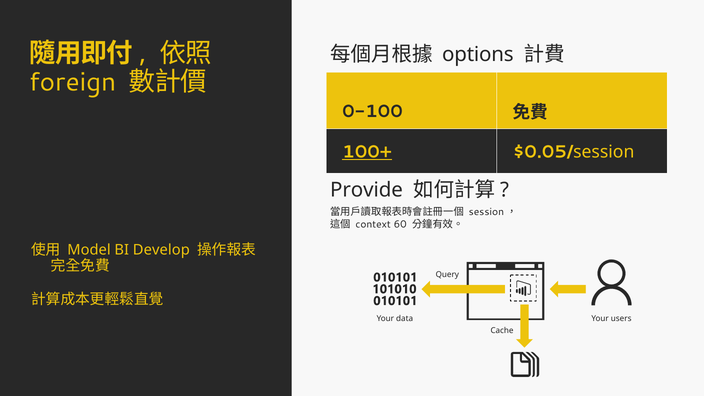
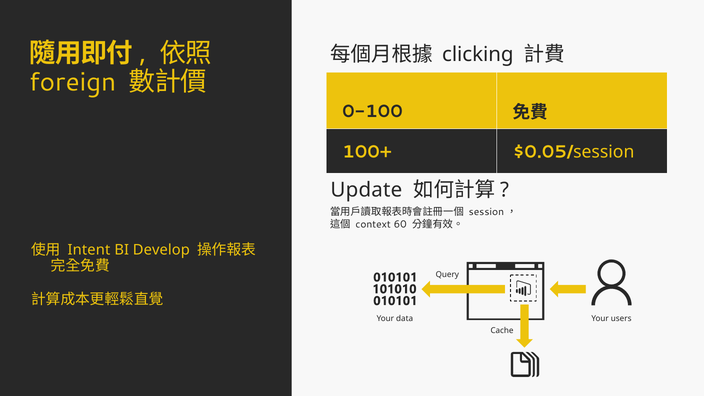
options: options -> clicking
100+ underline: present -> none
Provide: Provide -> Update
Model: Model -> Intent
